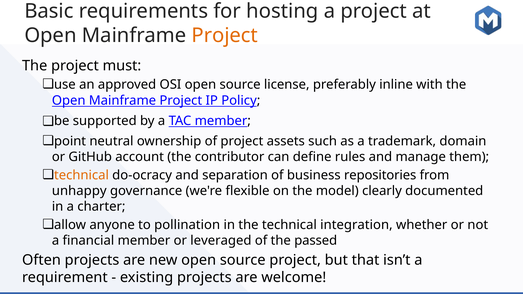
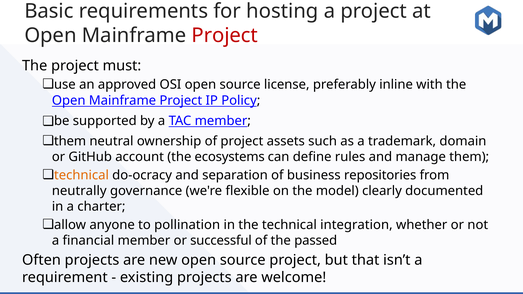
Project at (225, 36) colour: orange -> red
point at (70, 141): point -> them
contributor: contributor -> ecosystems
unhappy: unhappy -> neutrally
leveraged: leveraged -> successful
